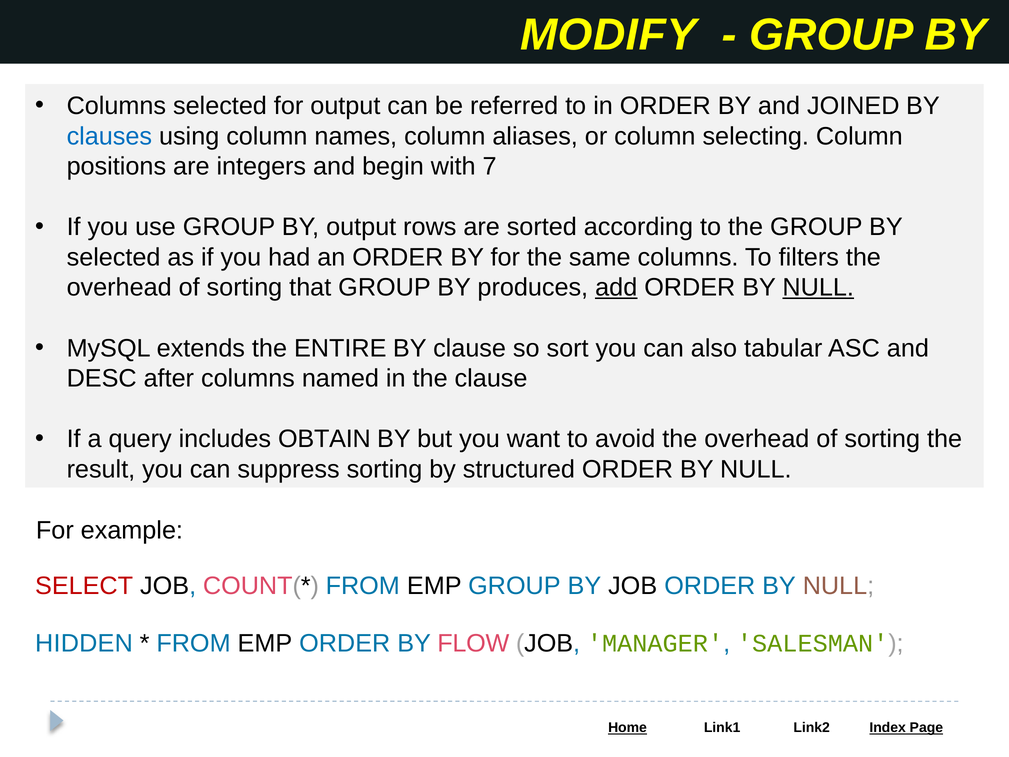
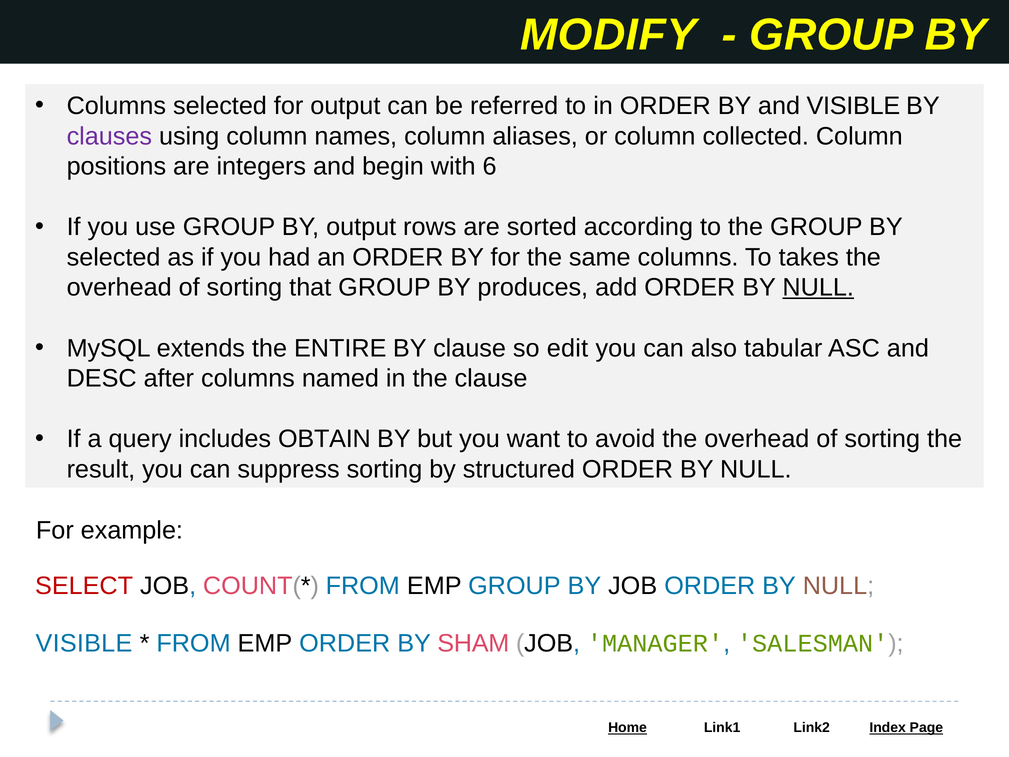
and JOINED: JOINED -> VISIBLE
clauses colour: blue -> purple
selecting: selecting -> collected
7: 7 -> 6
filters: filters -> takes
add underline: present -> none
sort: sort -> edit
HIDDEN at (84, 643): HIDDEN -> VISIBLE
FLOW: FLOW -> SHAM
